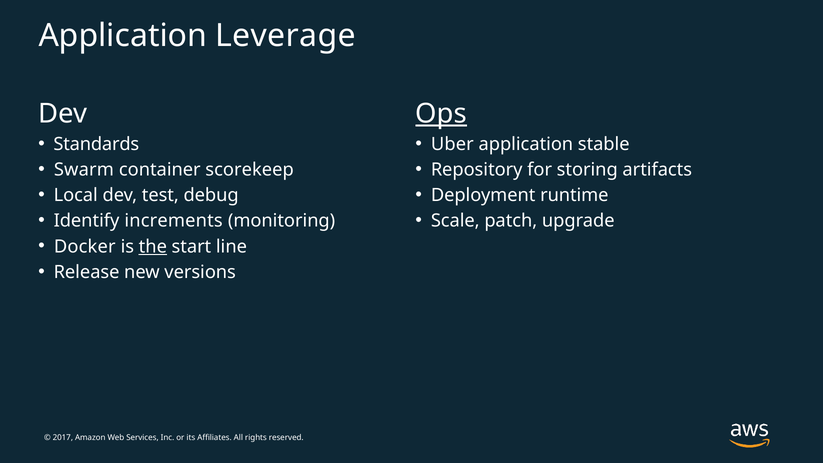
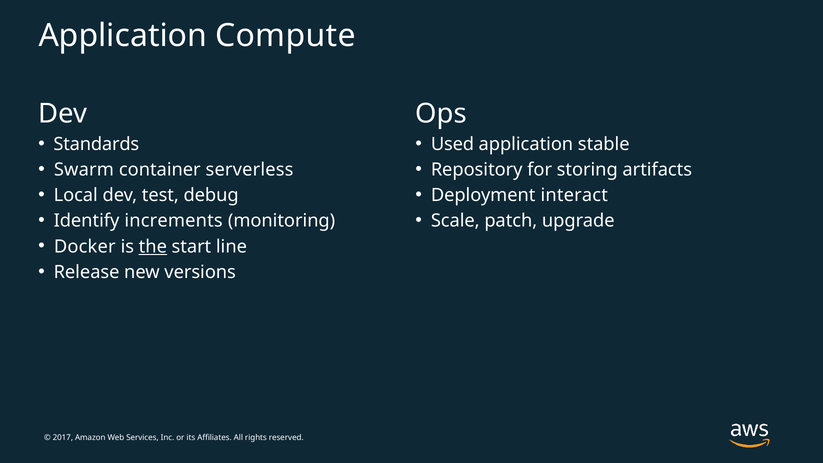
Leverage: Leverage -> Compute
Ops underline: present -> none
Uber: Uber -> Used
scorekeep: scorekeep -> serverless
runtime: runtime -> interact
